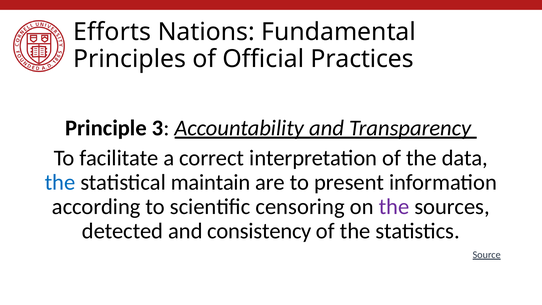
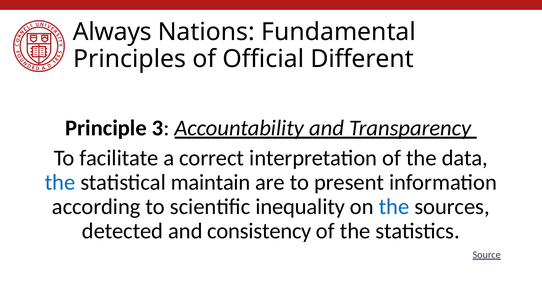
Efforts: Efforts -> Always
Practices: Practices -> Different
censoring: censoring -> inequality
the at (394, 207) colour: purple -> blue
